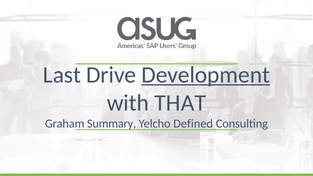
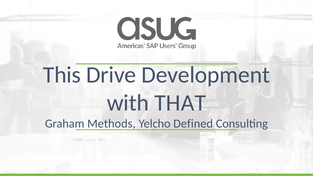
Last: Last -> This
Development underline: present -> none
Summary: Summary -> Methods
